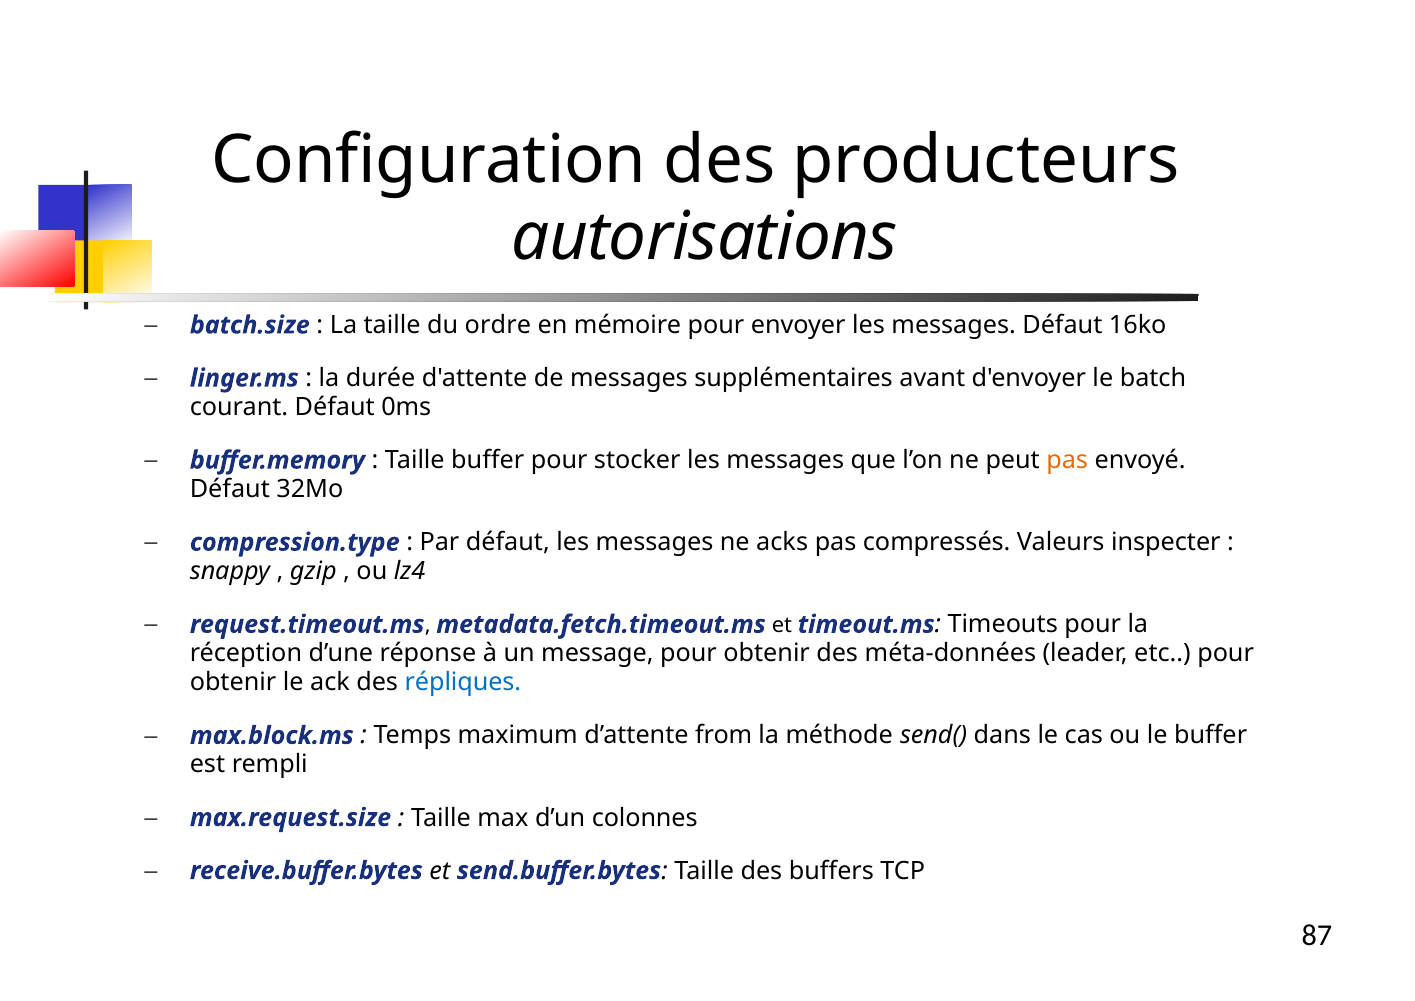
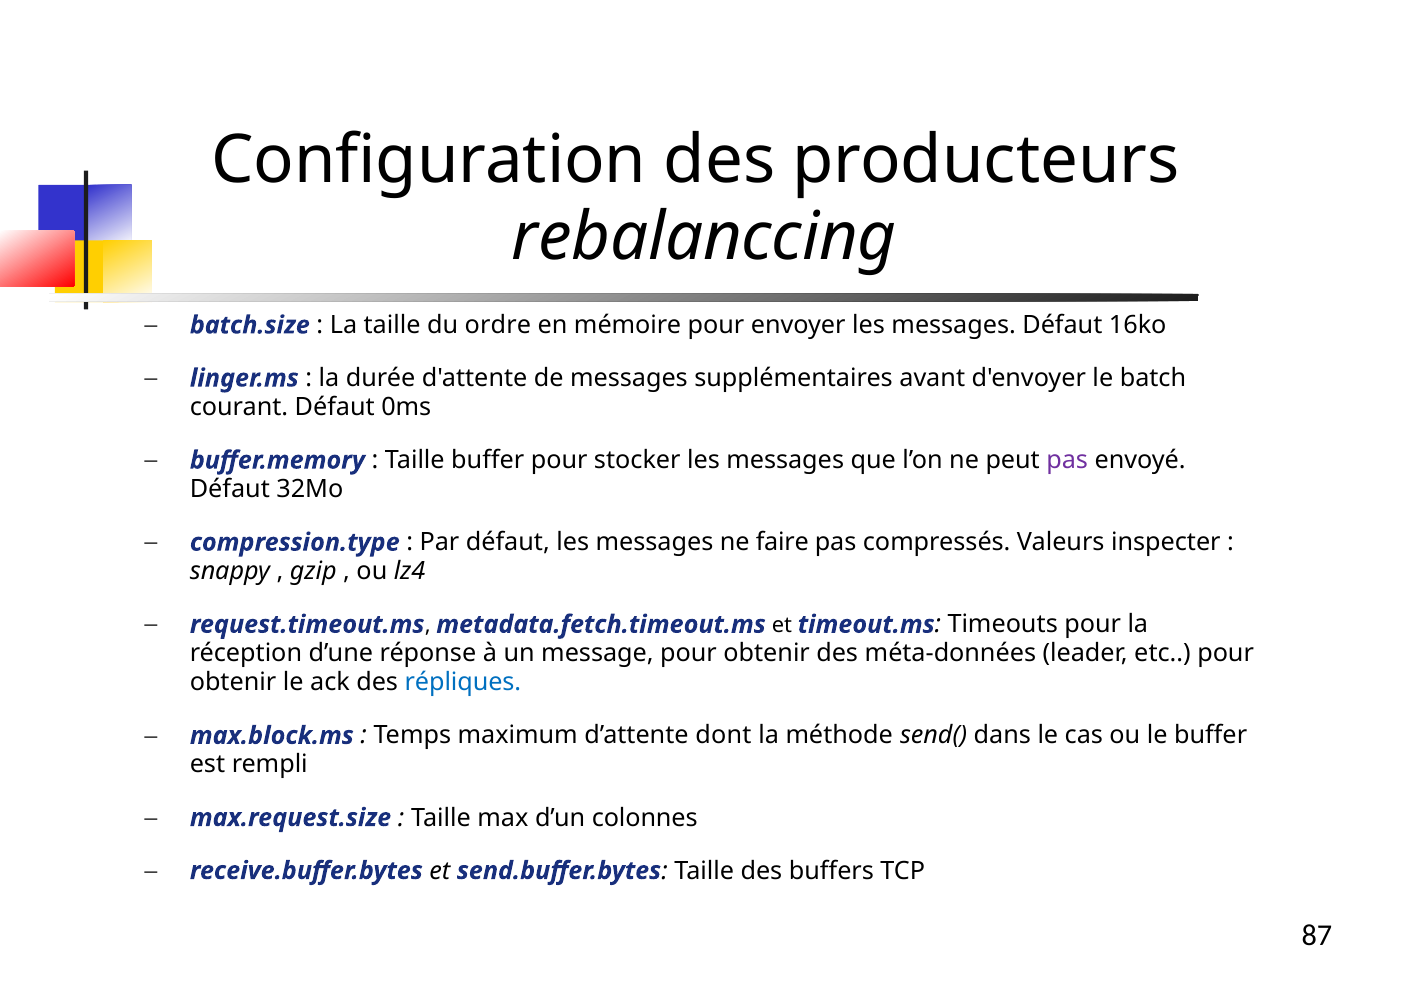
autorisations: autorisations -> rebalanccing
pas at (1067, 460) colour: orange -> purple
acks: acks -> faire
from: from -> dont
